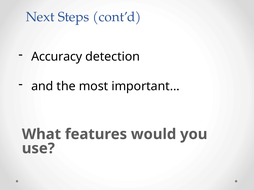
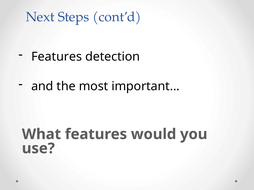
Accuracy at (57, 57): Accuracy -> Features
